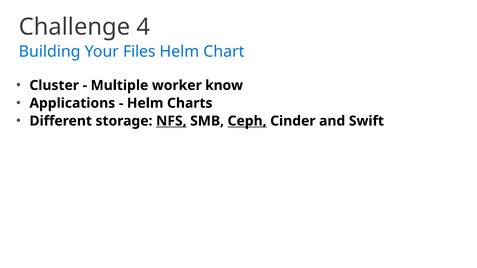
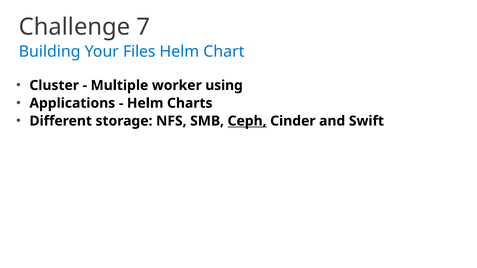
4: 4 -> 7
know: know -> using
NFS underline: present -> none
